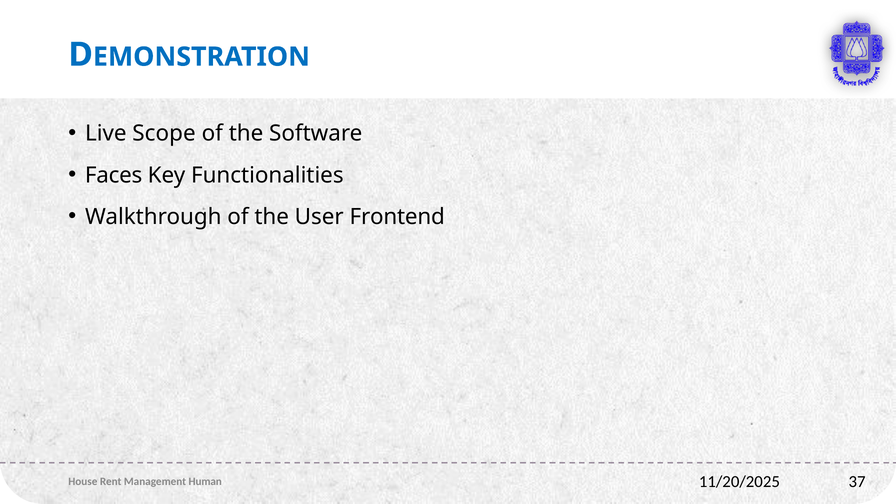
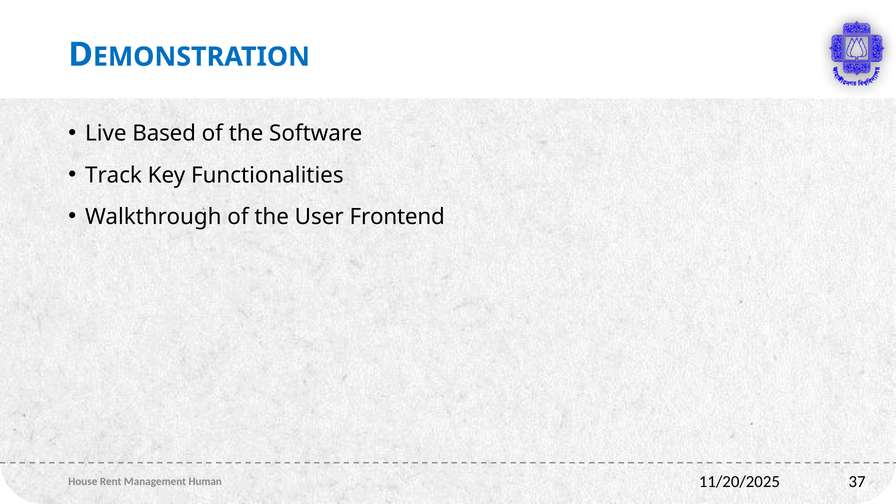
Scope: Scope -> Based
Faces: Faces -> Track
